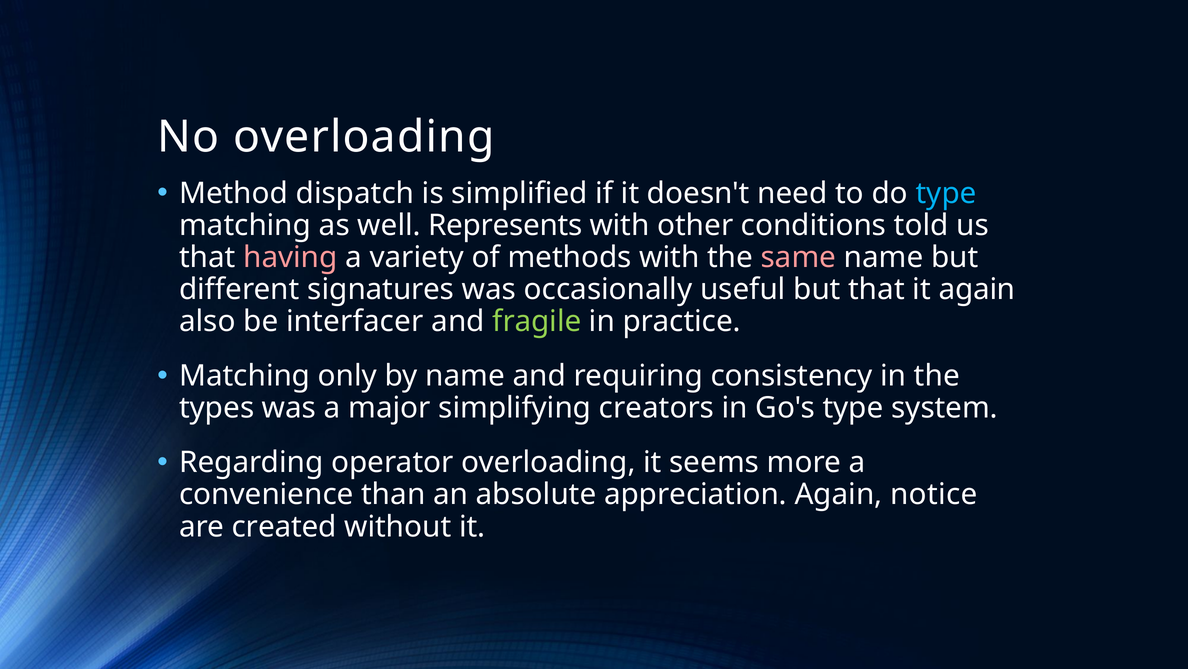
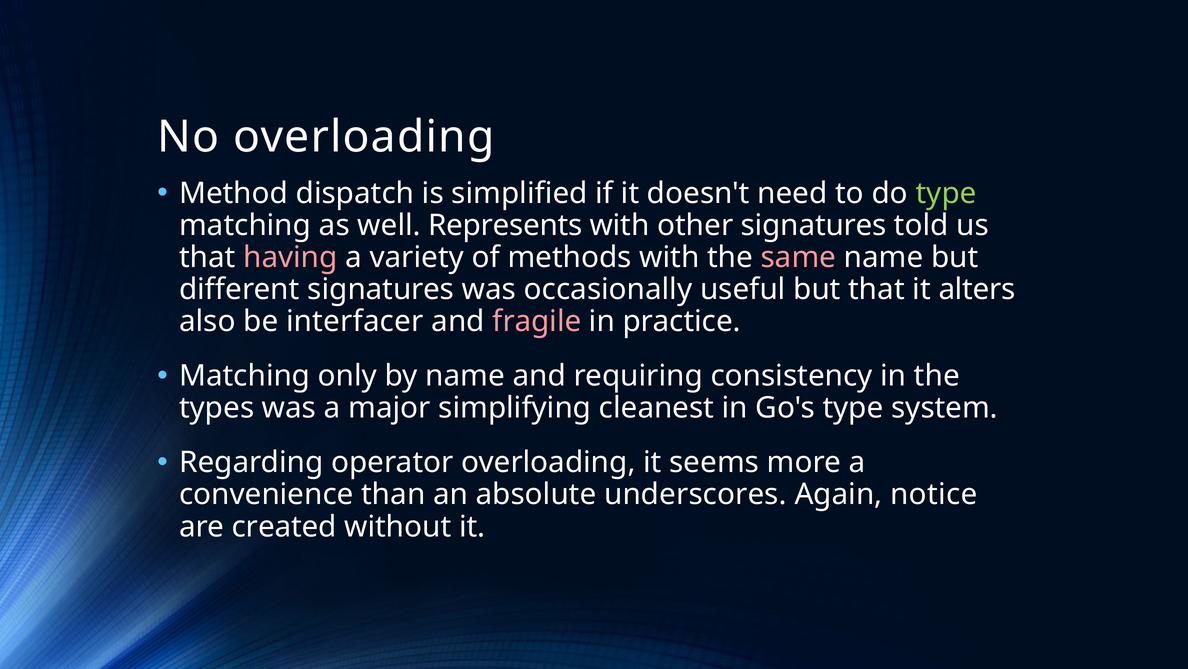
type at (946, 193) colour: light blue -> light green
other conditions: conditions -> signatures
it again: again -> alters
fragile colour: light green -> pink
creators: creators -> cleanest
appreciation: appreciation -> underscores
